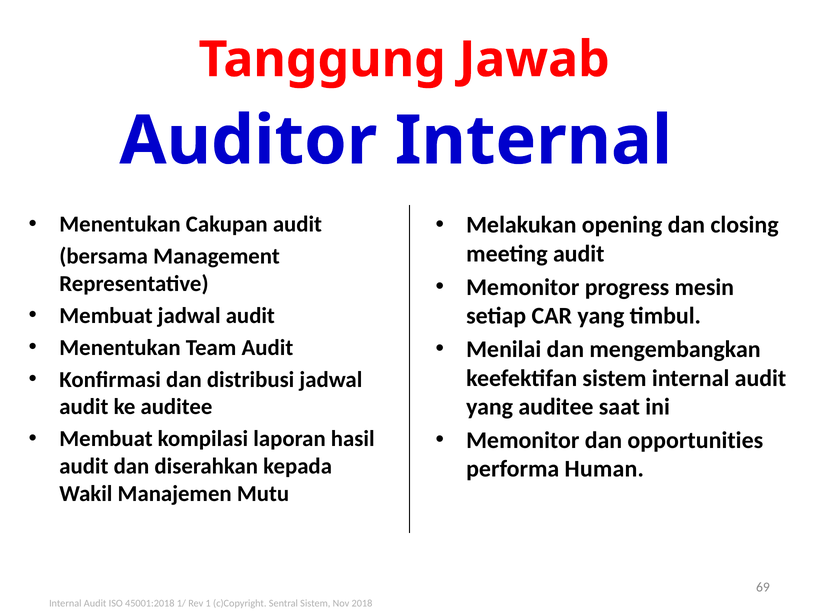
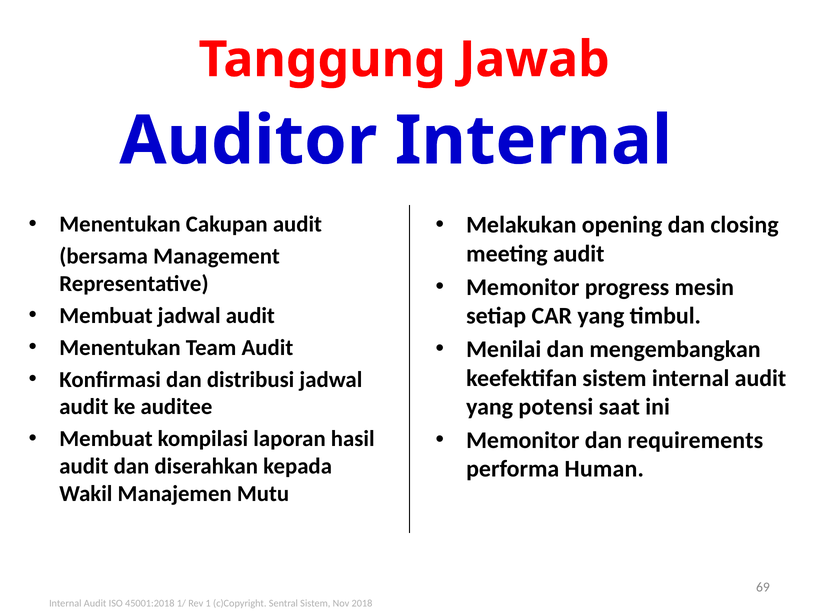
yang auditee: auditee -> potensi
opportunities: opportunities -> requirements
